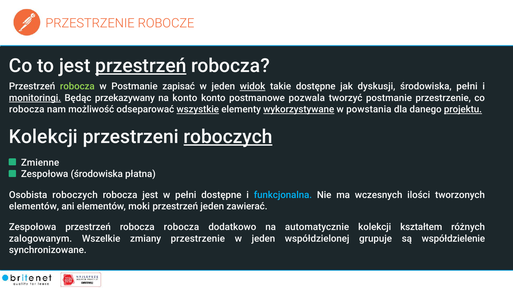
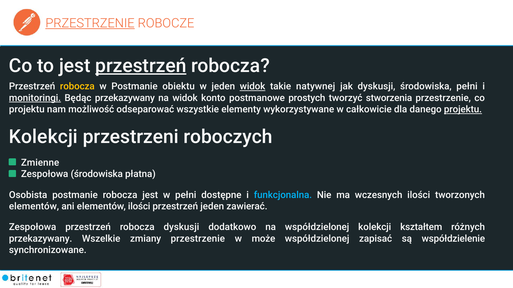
PRZESTRZENIE at (90, 23) underline: none -> present
robocza at (77, 87) colour: light green -> yellow
zapisać: zapisać -> obiektu
takie dostępne: dostępne -> natywnej
na konto: konto -> widok
pozwala: pozwala -> prostych
tworzyć postmanie: postmanie -> stworzenia
robocza at (27, 110): robocza -> projektu
wszystkie underline: present -> none
wykorzystywane underline: present -> none
powstania: powstania -> całkowicie
roboczych at (228, 137) underline: present -> none
Osobista roboczych: roboczych -> postmanie
elementów moki: moki -> ilości
robocza robocza: robocza -> dyskusji
na automatycznie: automatycznie -> współdzielonej
zalogowanym at (41, 239): zalogowanym -> przekazywany
jeden at (263, 239): jeden -> może
grupuje: grupuje -> zapisać
